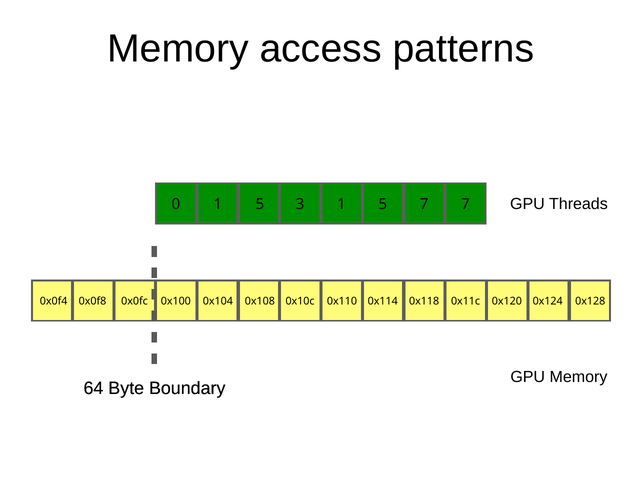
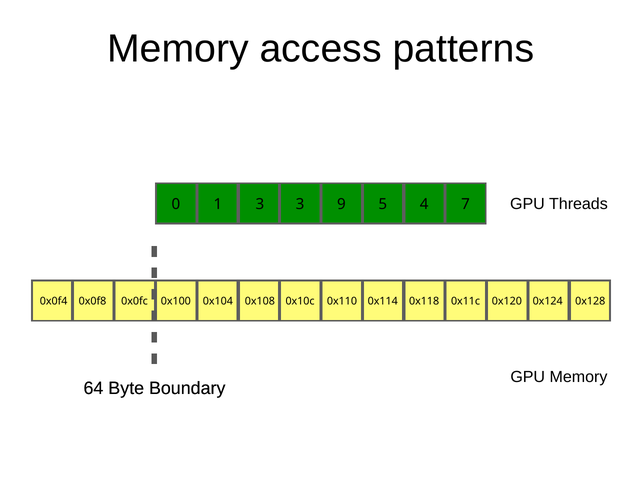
0 1 5: 5 -> 3
3 1: 1 -> 9
5 7: 7 -> 4
